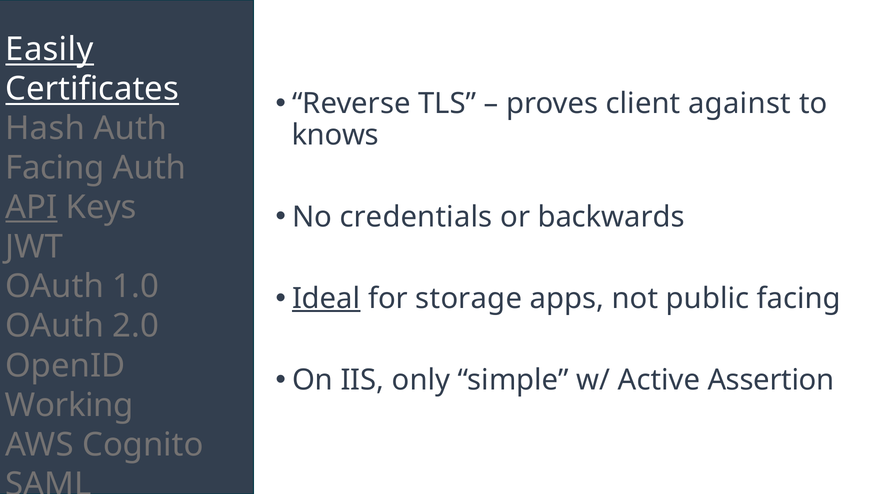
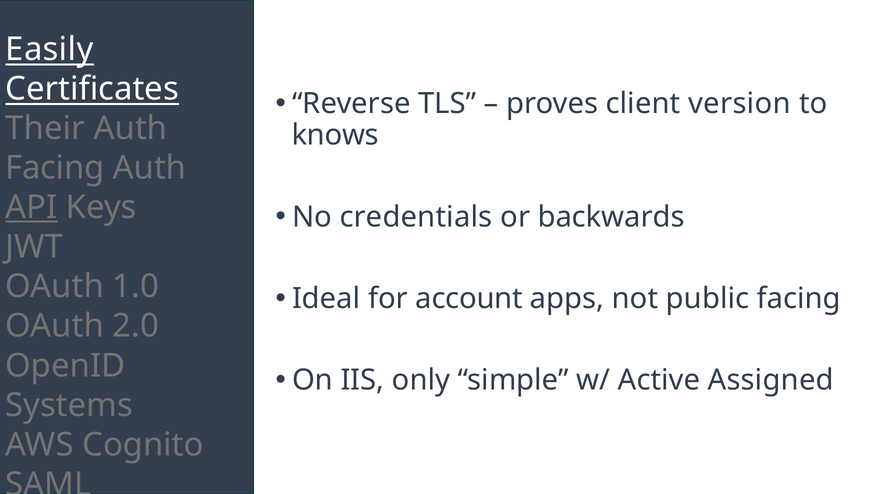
against: against -> version
Hash: Hash -> Their
Ideal underline: present -> none
storage: storage -> account
Assertion: Assertion -> Assigned
Working: Working -> Systems
